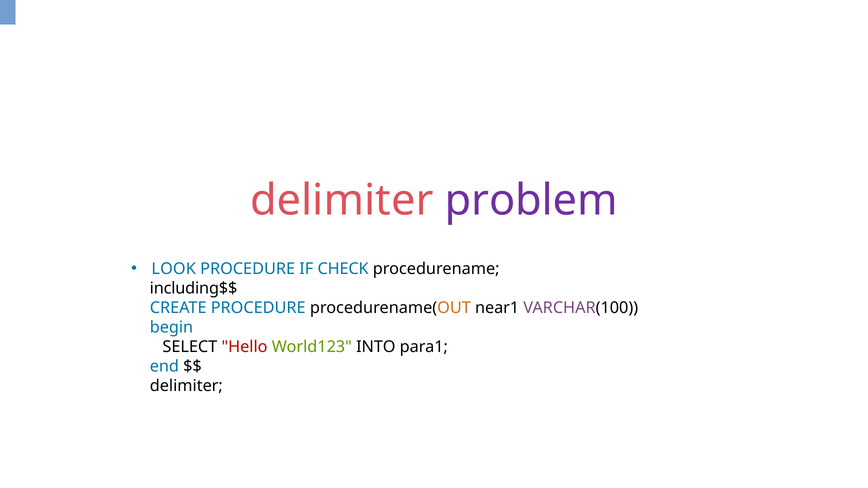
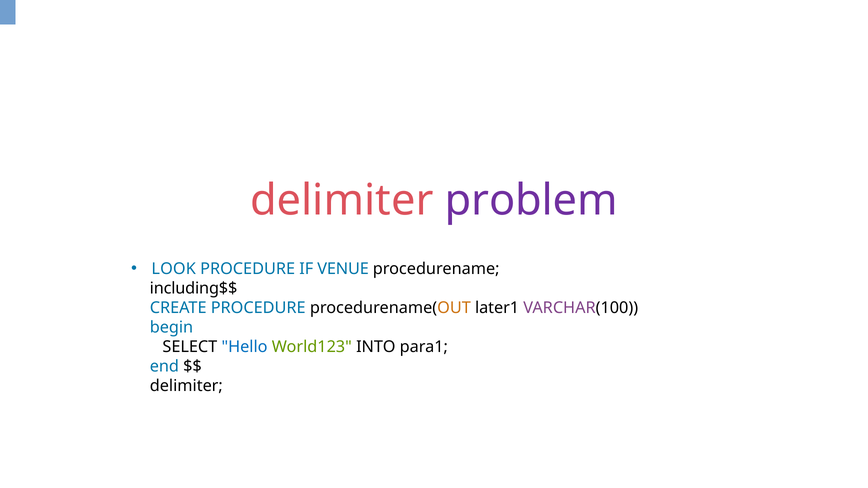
CHECK: CHECK -> VENUE
near1: near1 -> later1
Hello colour: red -> blue
